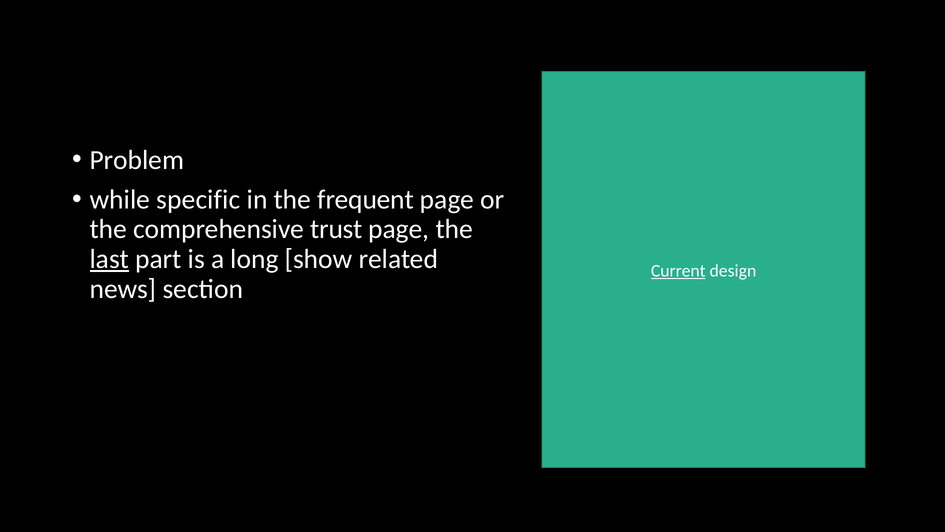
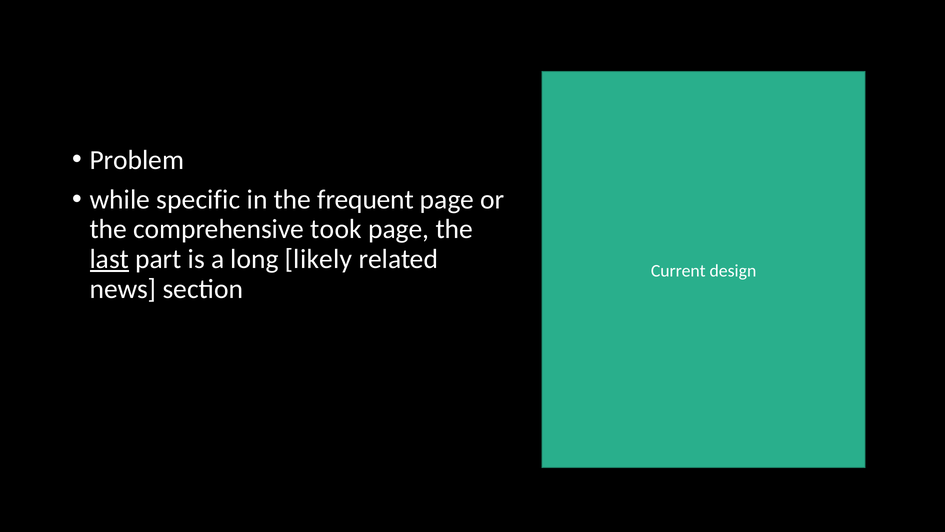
trust: trust -> took
show: show -> likely
Current underline: present -> none
